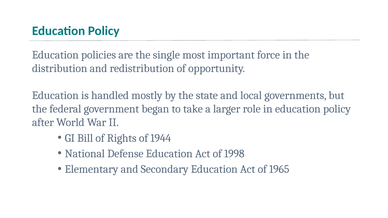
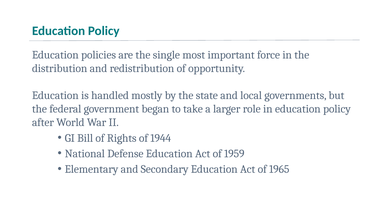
1998: 1998 -> 1959
